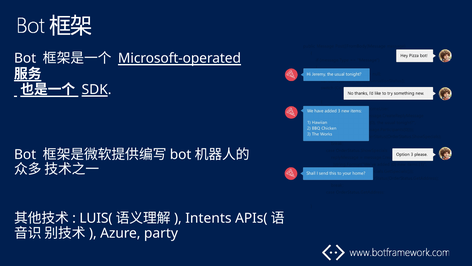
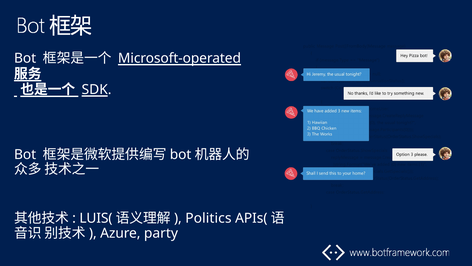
Intents: Intents -> Politics
